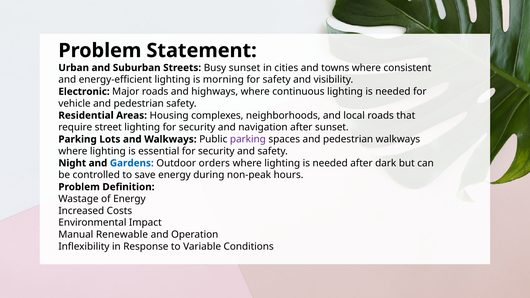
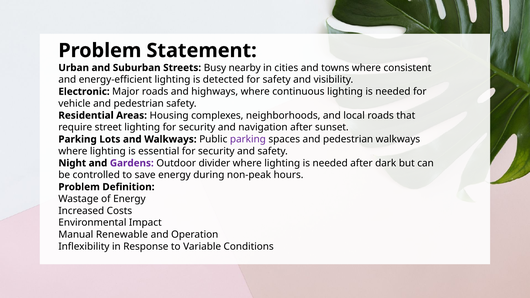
Busy sunset: sunset -> nearby
morning: morning -> detected
Gardens colour: blue -> purple
orders: orders -> divider
